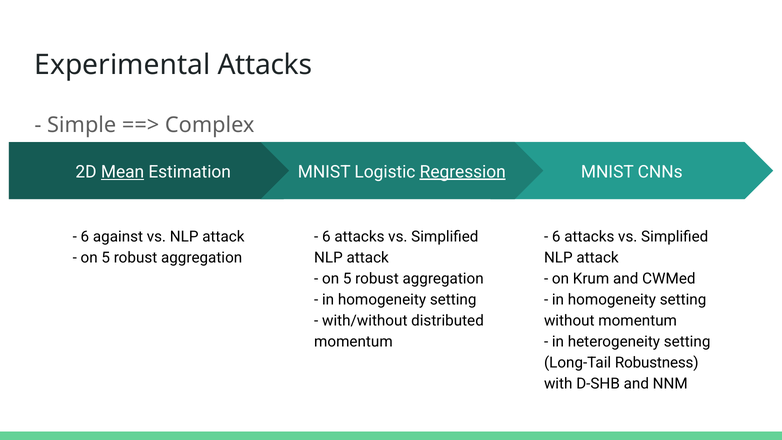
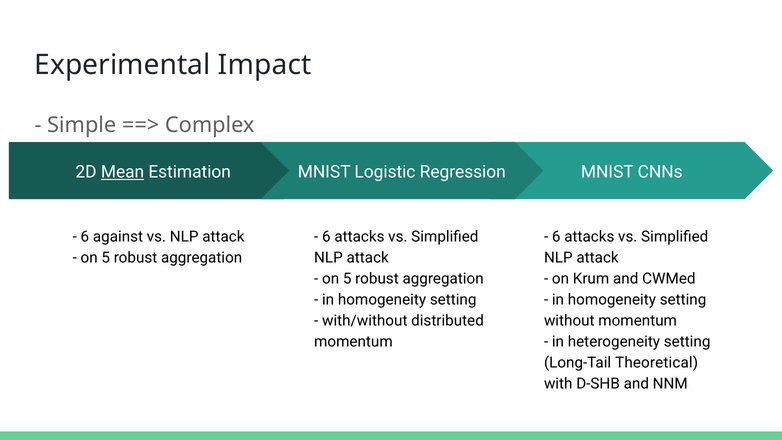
Experimental Attacks: Attacks -> Impact
Regression underline: present -> none
Robustness: Robustness -> Theoretical
